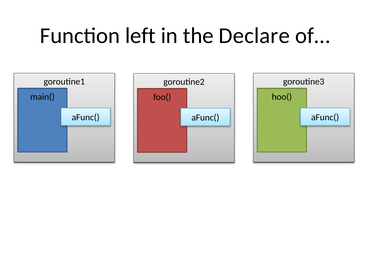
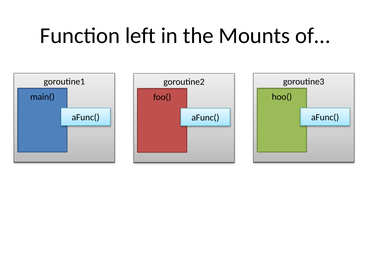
Declare: Declare -> Mounts
